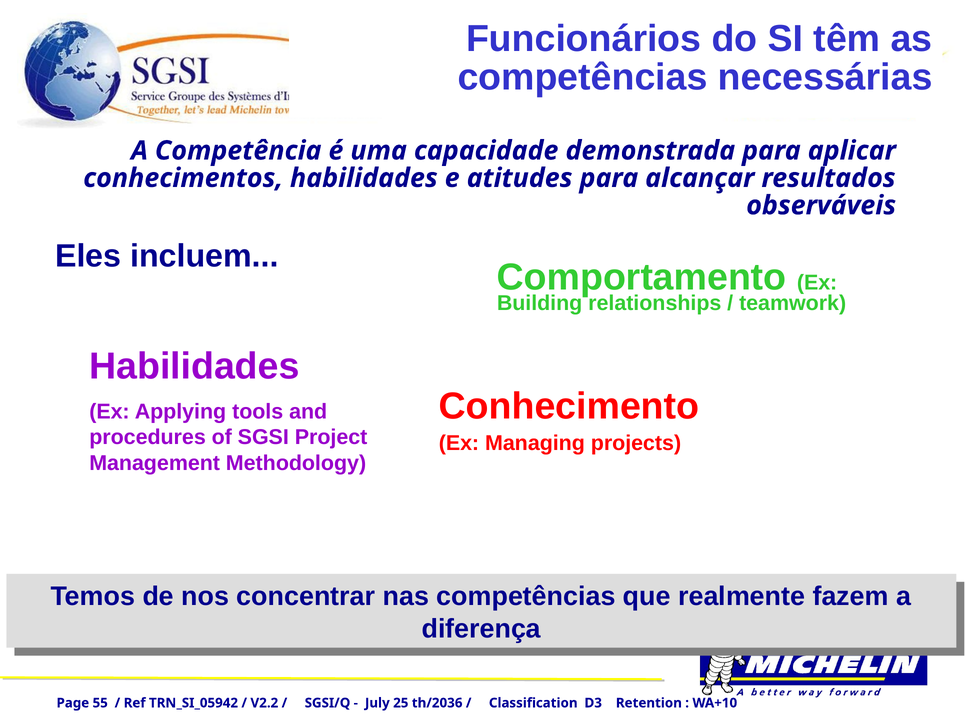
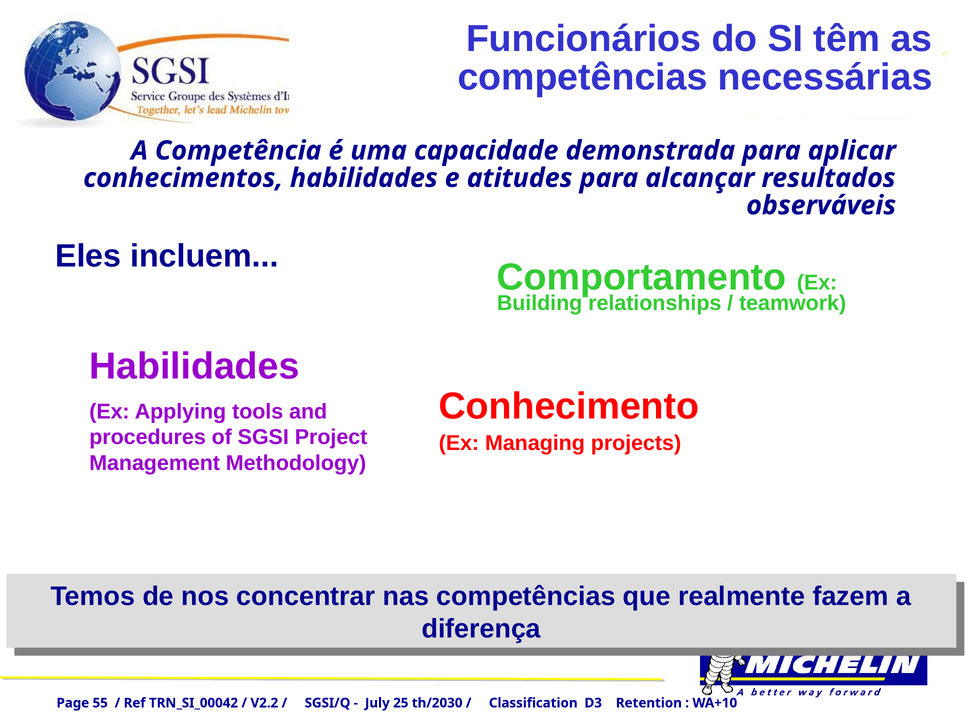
TRN_SI_05942: TRN_SI_05942 -> TRN_SI_00042
th/2036: th/2036 -> th/2030
